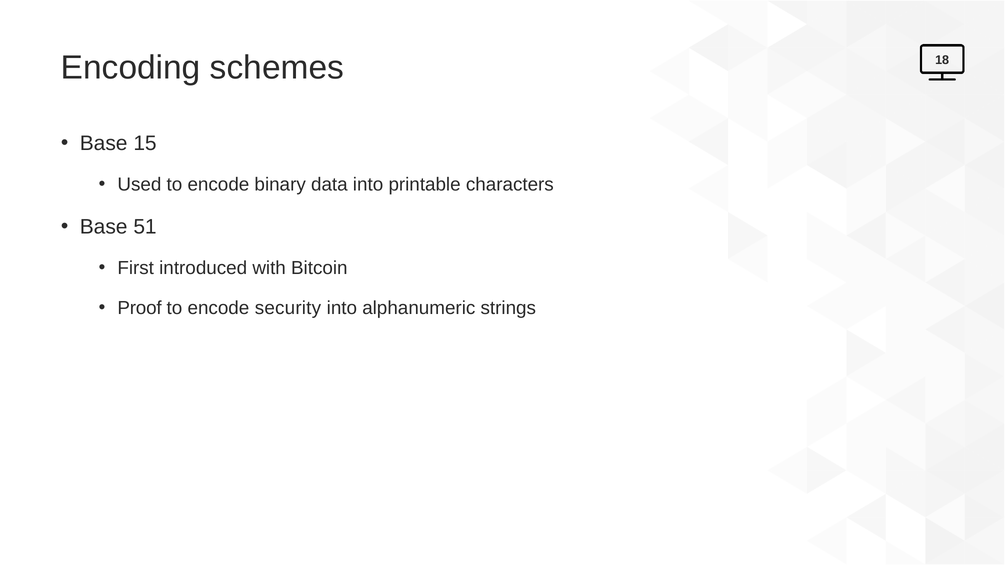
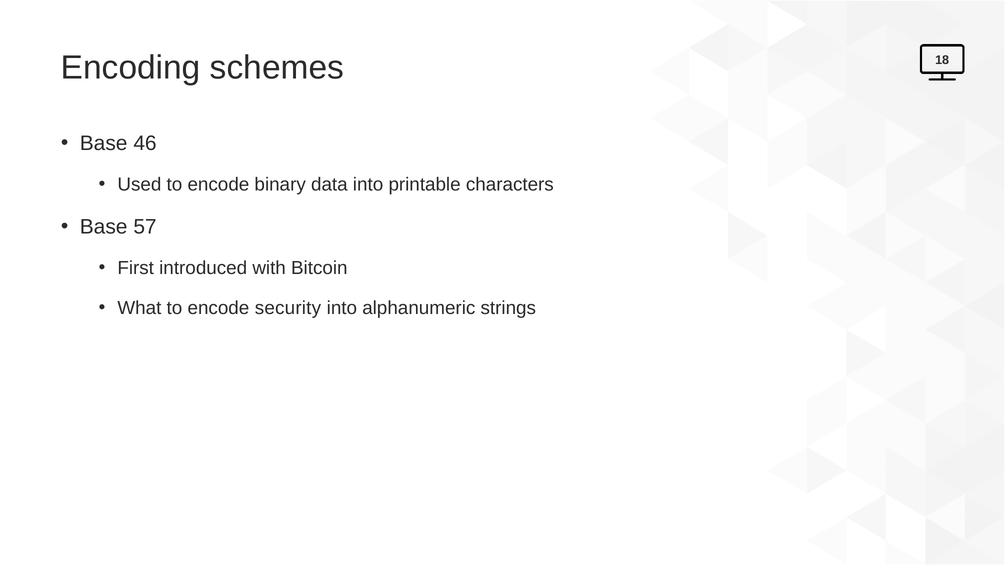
15: 15 -> 46
51: 51 -> 57
Proof: Proof -> What
